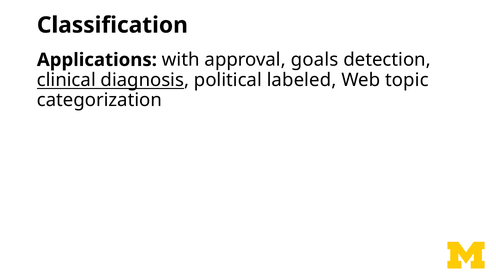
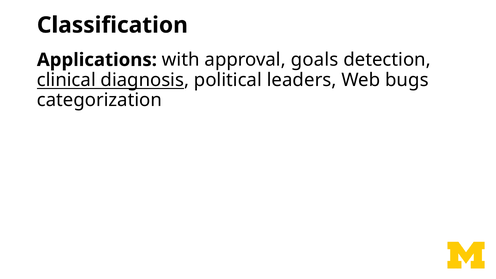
labeled: labeled -> leaders
topic: topic -> bugs
